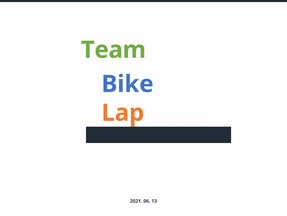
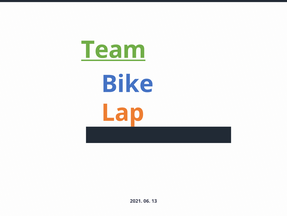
Team underline: none -> present
